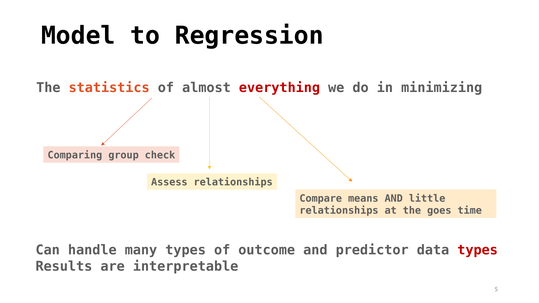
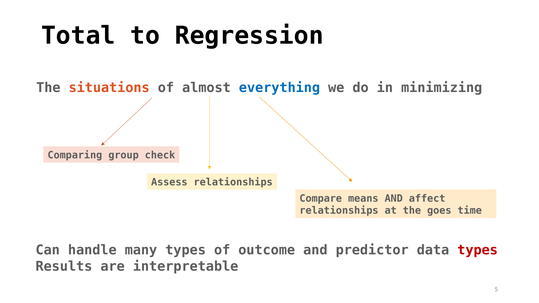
Model: Model -> Total
statistics: statistics -> situations
everything colour: red -> blue
little: little -> affect
